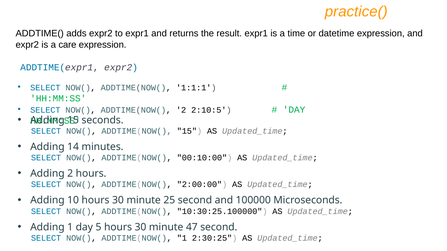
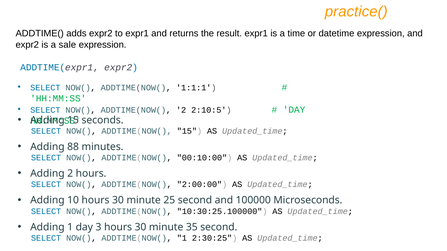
care: care -> sale
14: 14 -> 88
5: 5 -> 3
47: 47 -> 35
